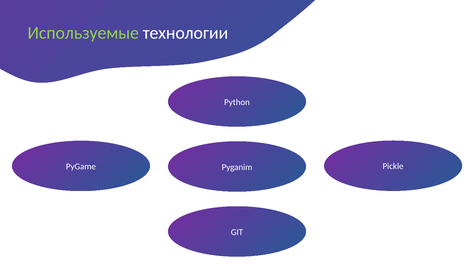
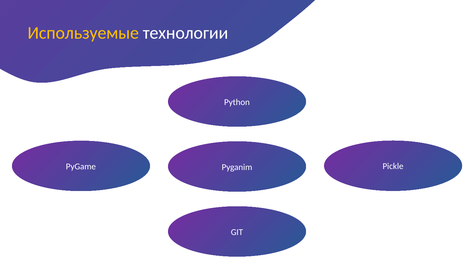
Используемые colour: light green -> yellow
